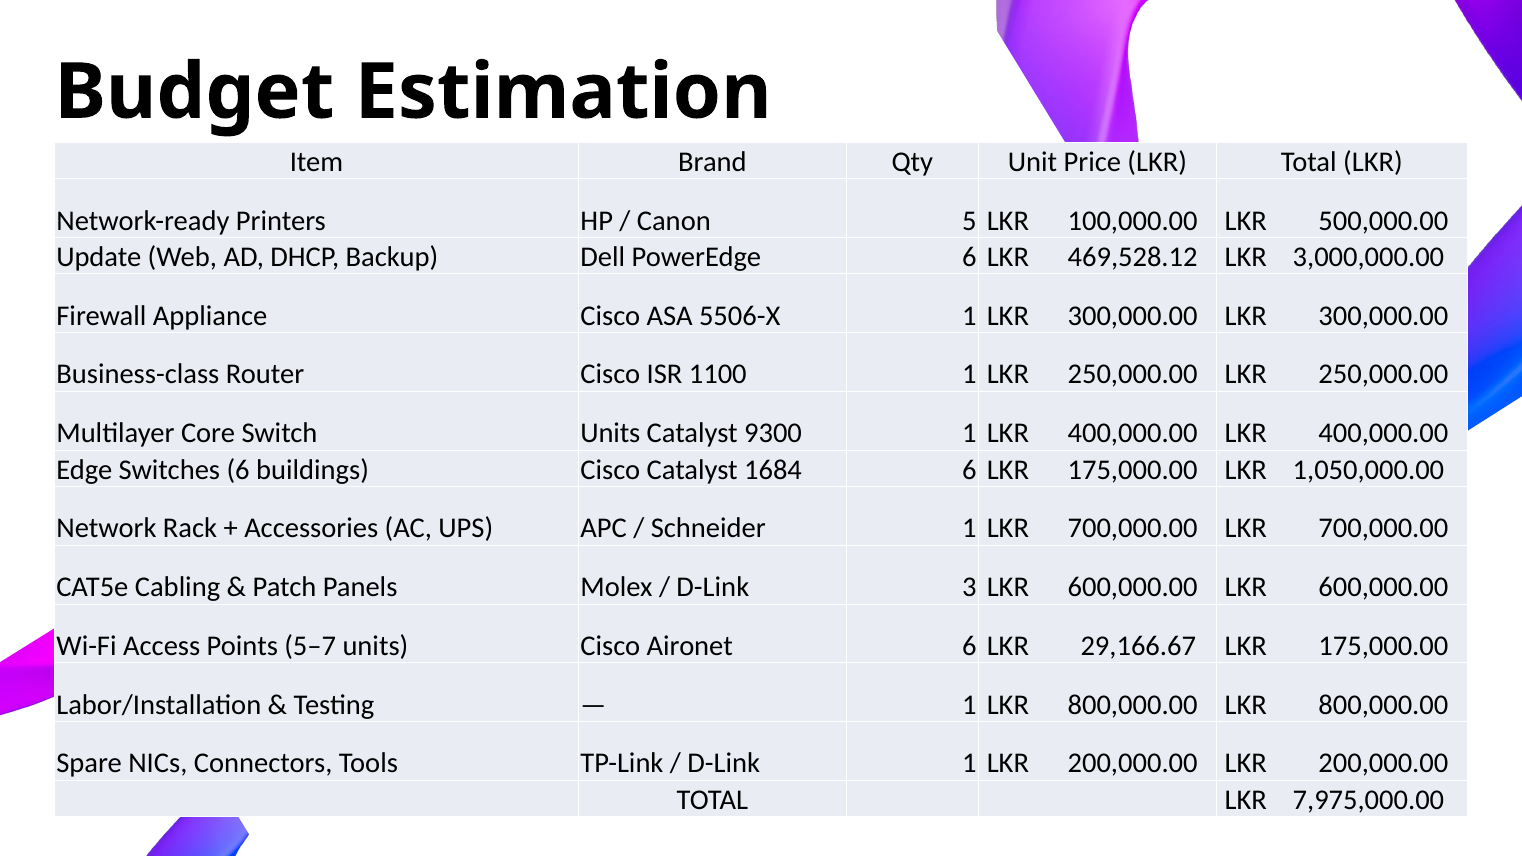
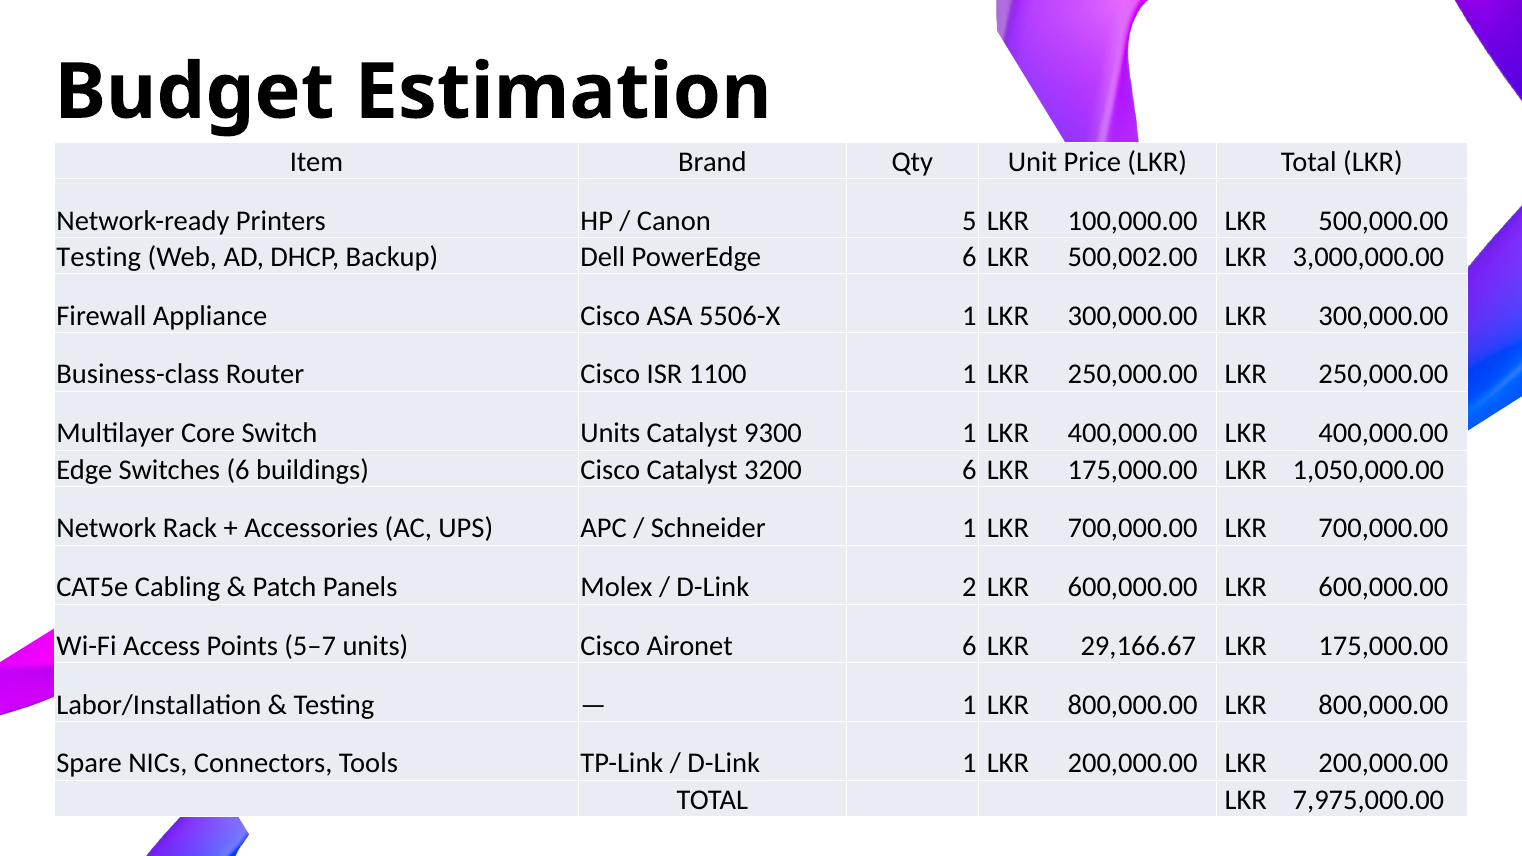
Update at (99, 257): Update -> Testing
469,528.12: 469,528.12 -> 500,002.00
1684: 1684 -> 3200
3: 3 -> 2
